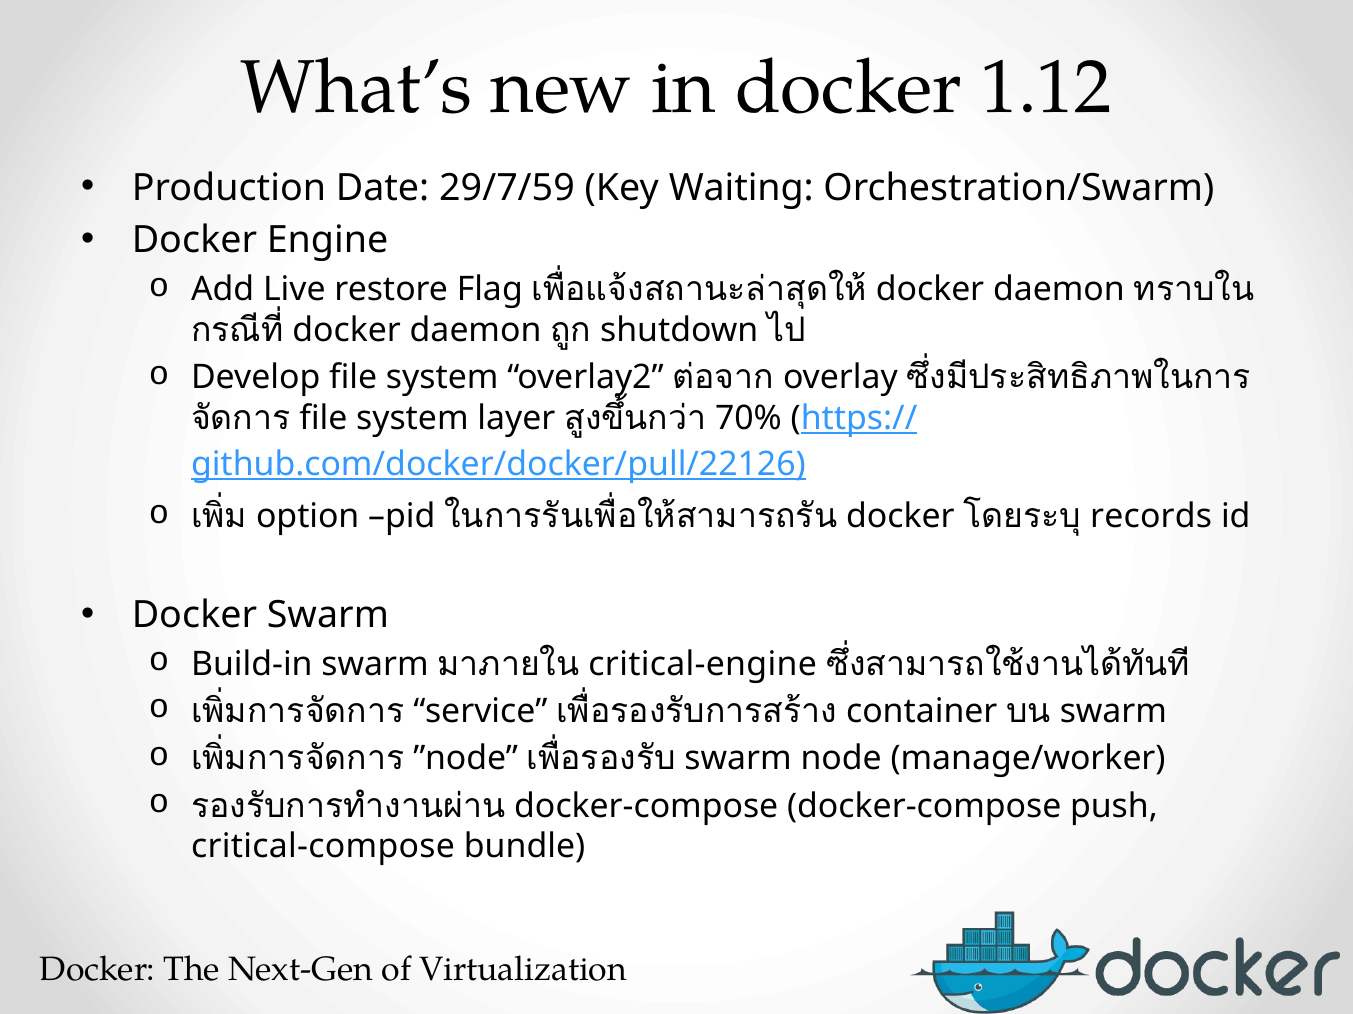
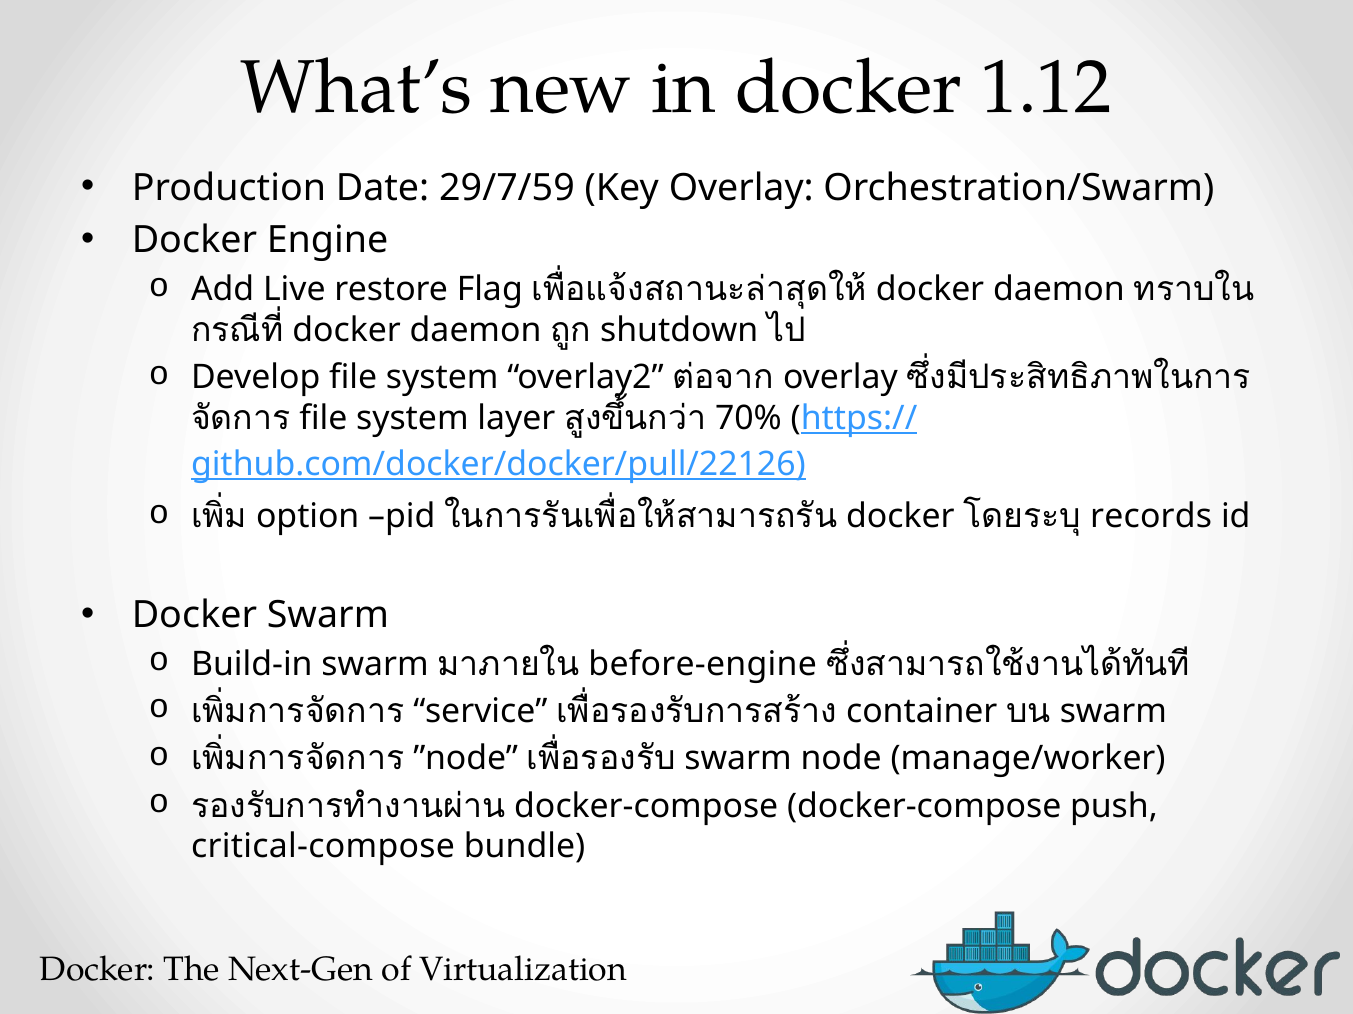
Key Waiting: Waiting -> Overlay
critical-engine: critical-engine -> before-engine
